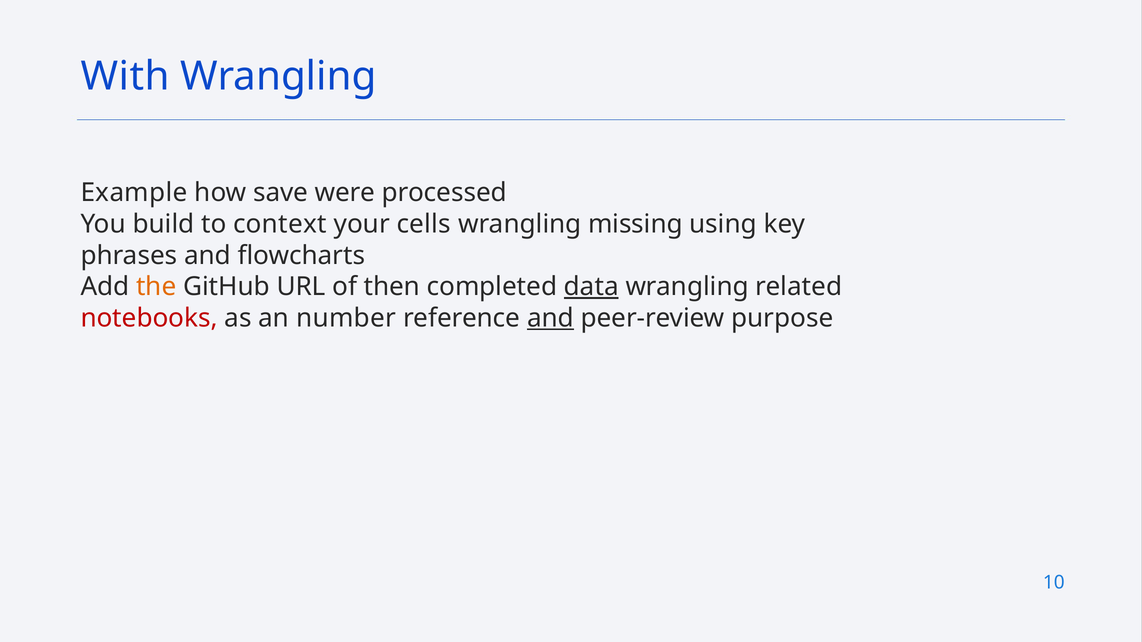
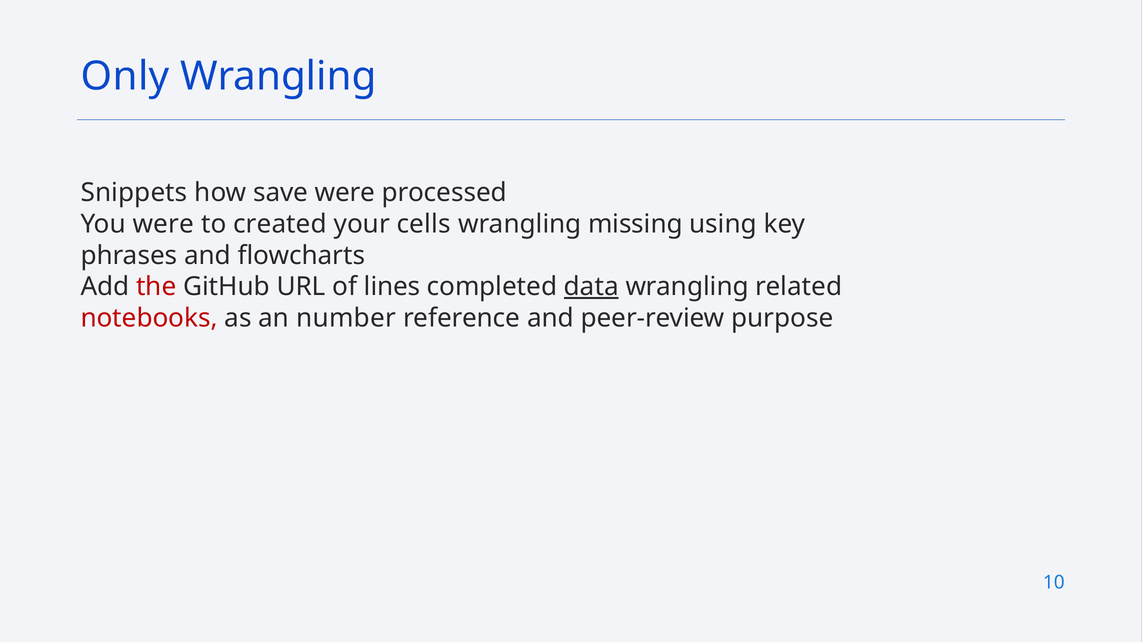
With: With -> Only
Example: Example -> Snippets
You build: build -> were
context: context -> created
the colour: orange -> red
then: then -> lines
and at (550, 318) underline: present -> none
